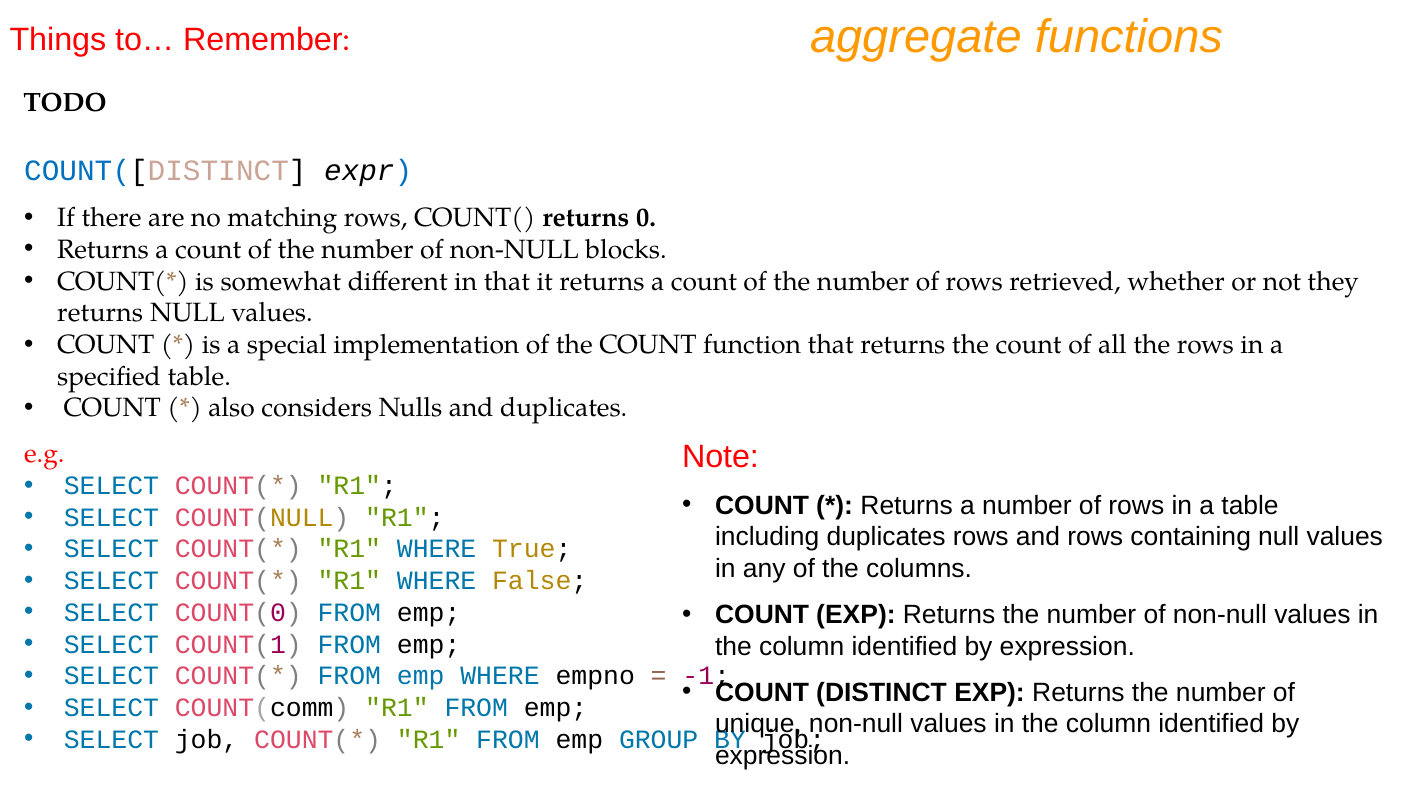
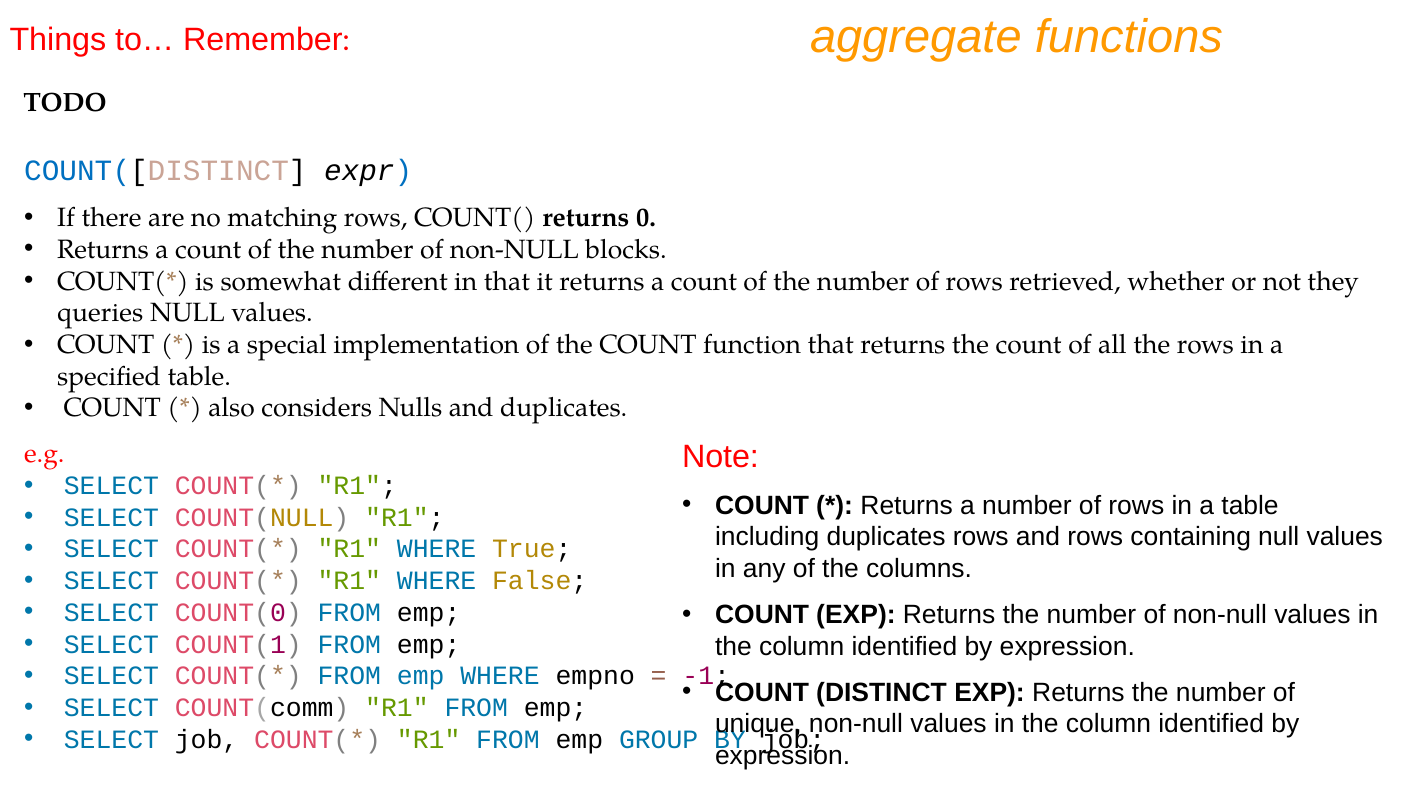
returns at (100, 313): returns -> queries
